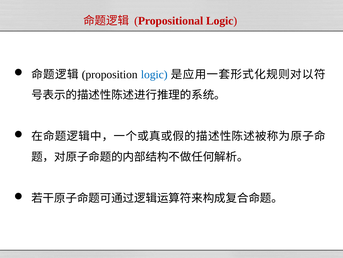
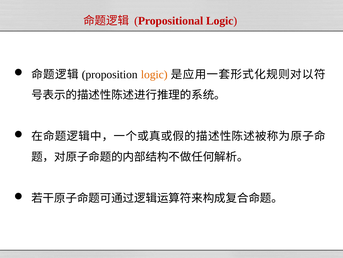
logic at (154, 74) colour: blue -> orange
